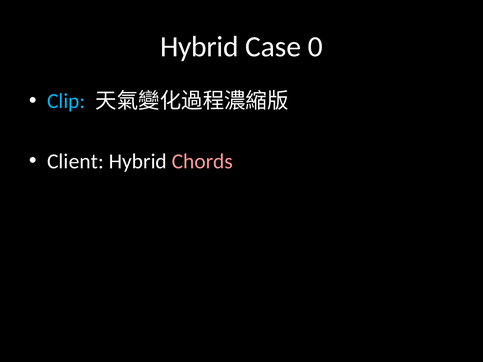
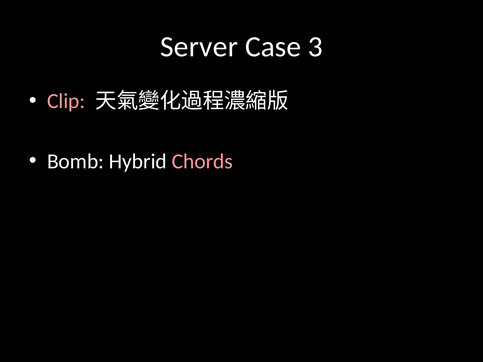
Hybrid at (199, 47): Hybrid -> Server
0: 0 -> 3
Clip colour: light blue -> pink
Client: Client -> Bomb
